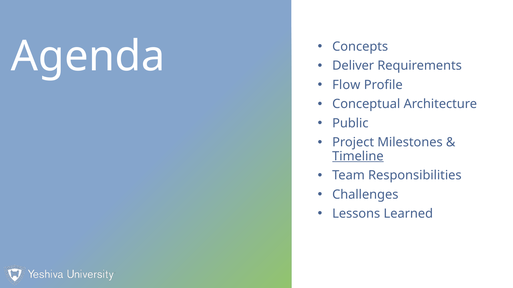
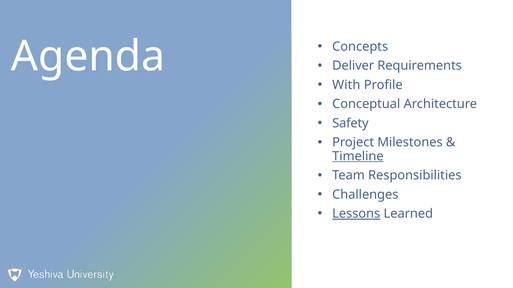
Flow: Flow -> With
Public: Public -> Safety
Lessons underline: none -> present
